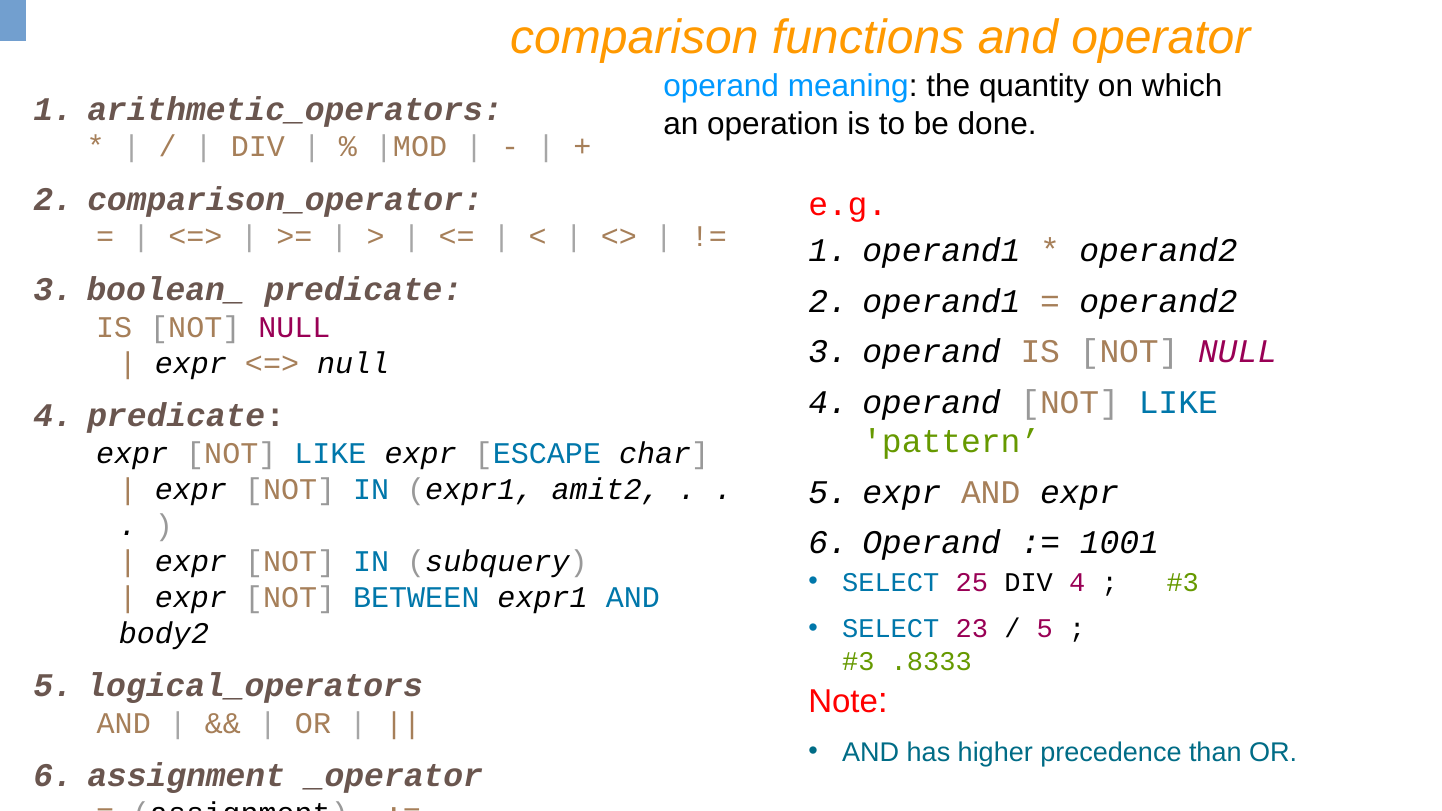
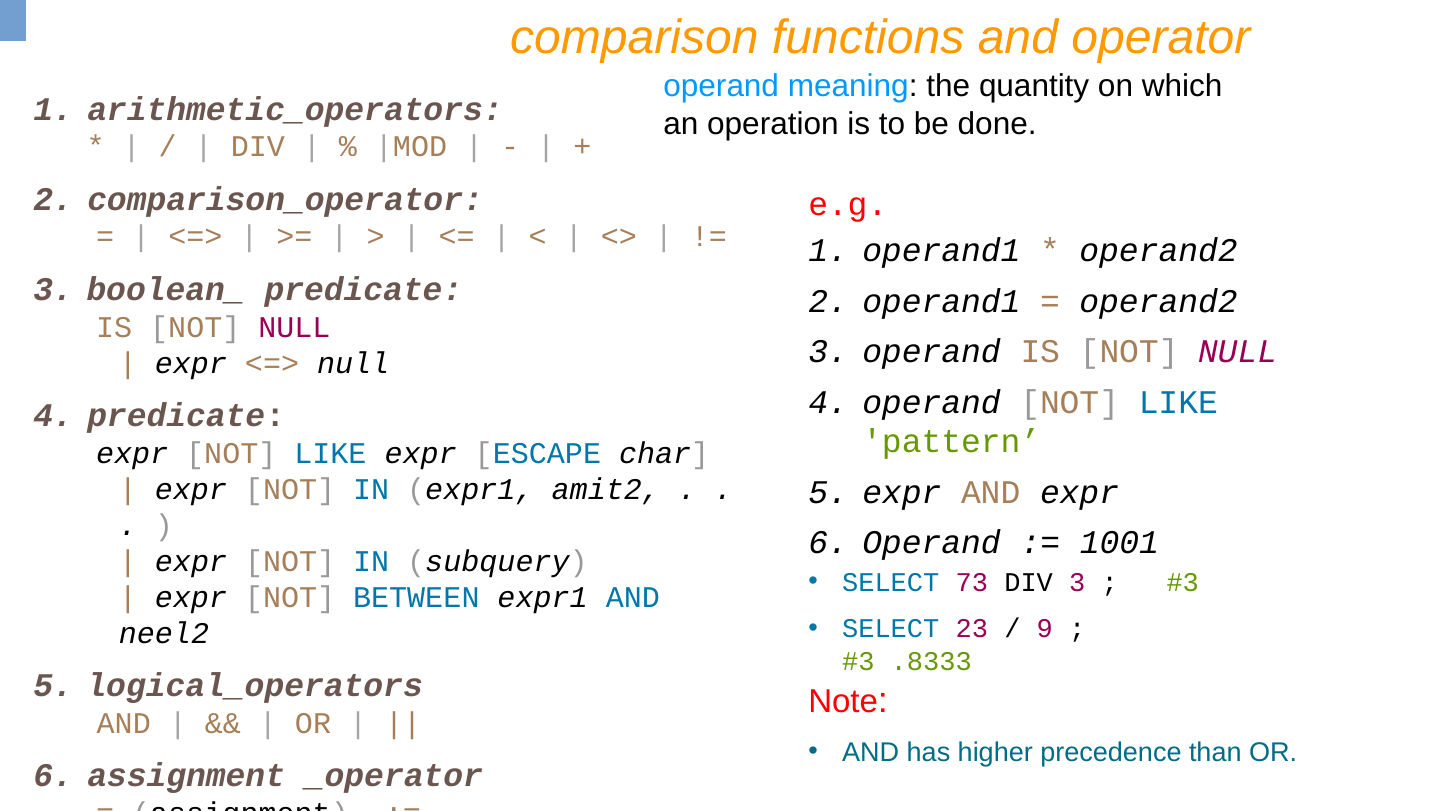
25: 25 -> 73
DIV 4: 4 -> 3
5 at (1045, 629): 5 -> 9
body2: body2 -> neel2
